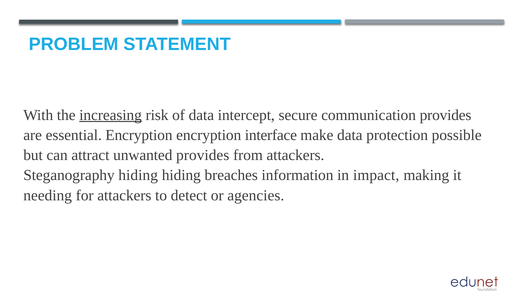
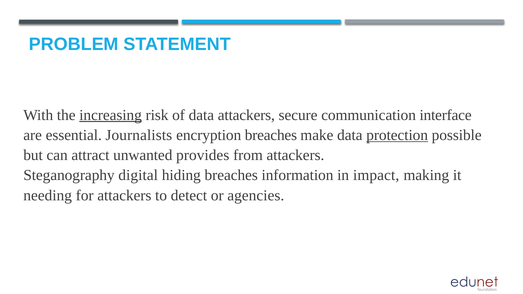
data intercept: intercept -> attackers
communication provides: provides -> interface
essential Encryption: Encryption -> Journalists
encryption interface: interface -> breaches
protection underline: none -> present
Steganography hiding: hiding -> digital
